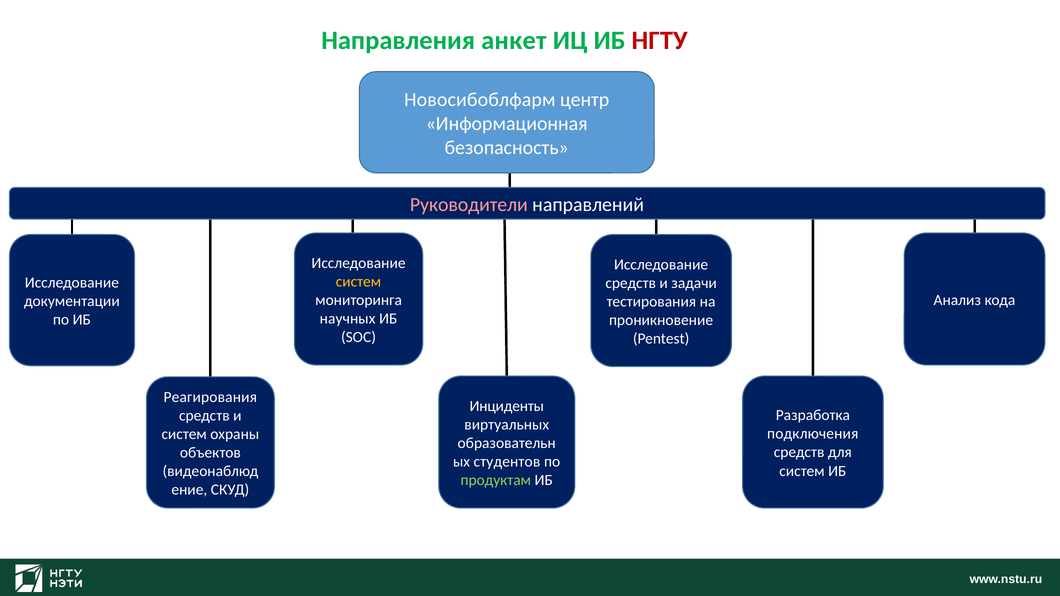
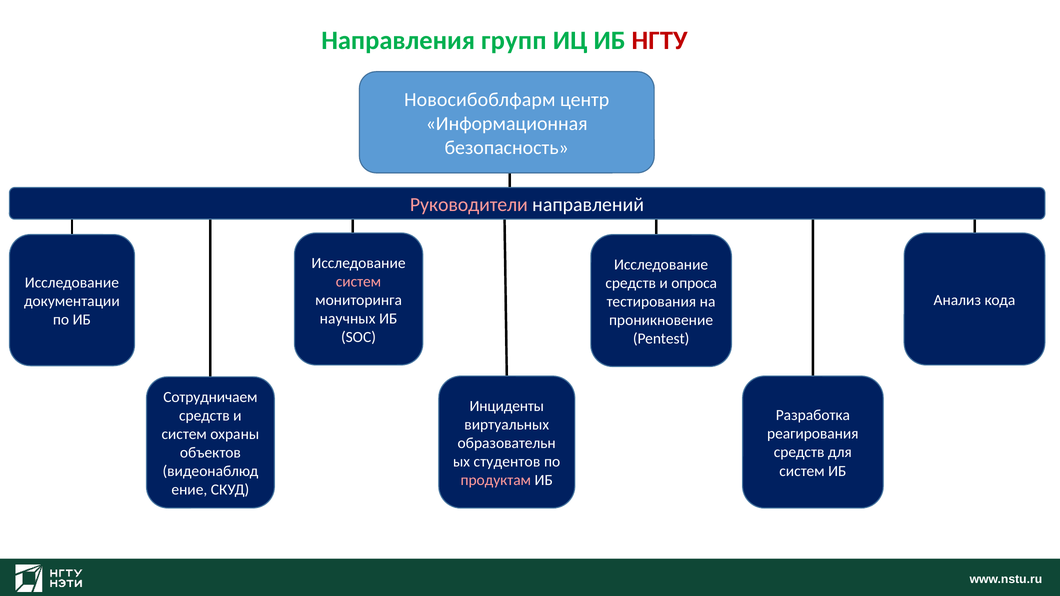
анкет: анкет -> групп
систем at (359, 282) colour: yellow -> pink
задачи: задачи -> опроса
Реагирования: Реагирования -> Сотрудничаем
подключения: подключения -> реагирования
продуктам colour: light green -> pink
